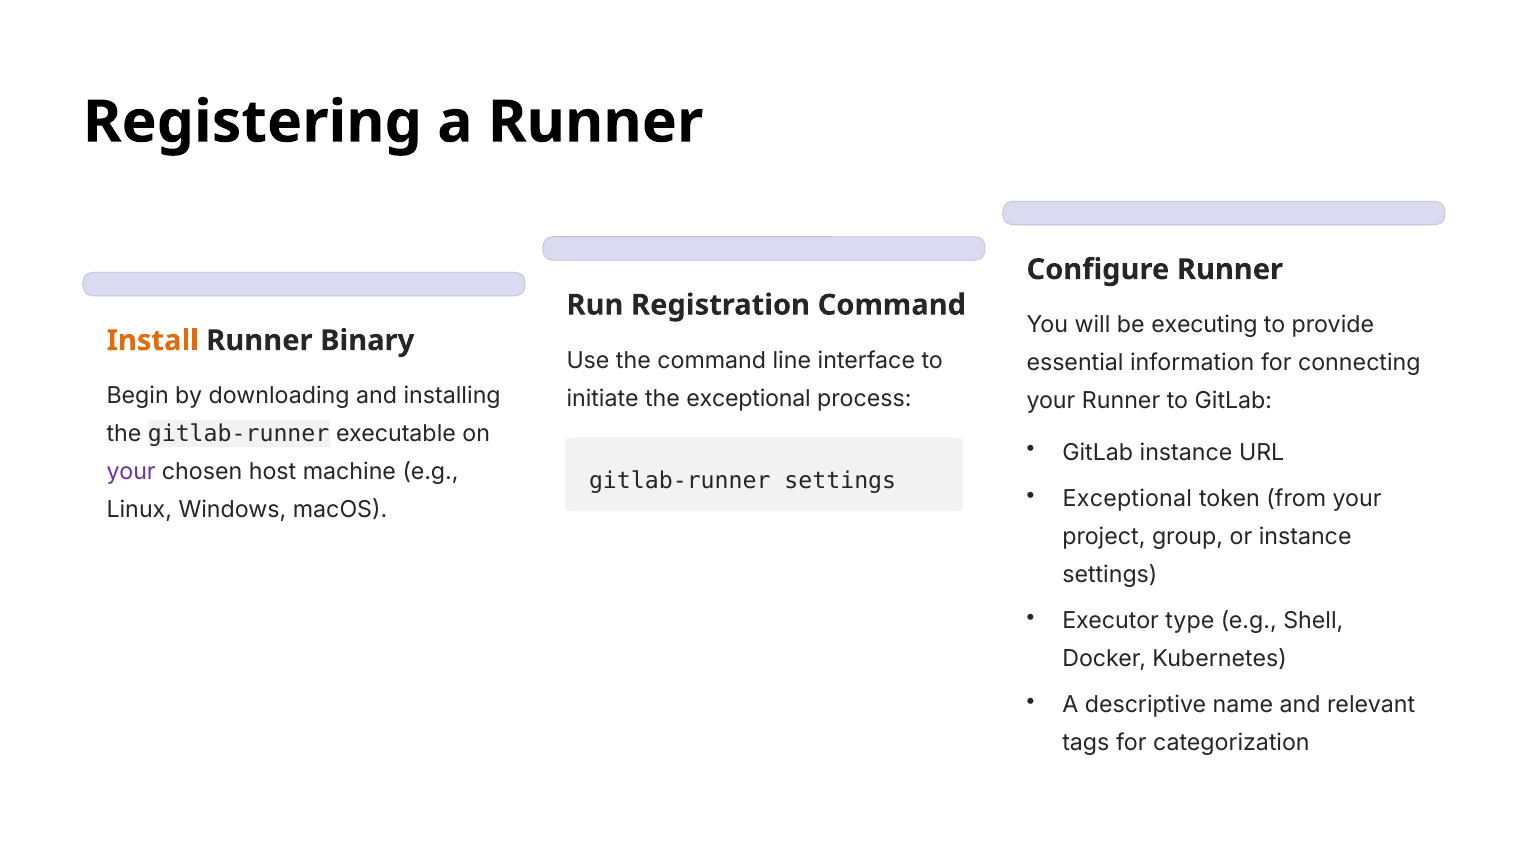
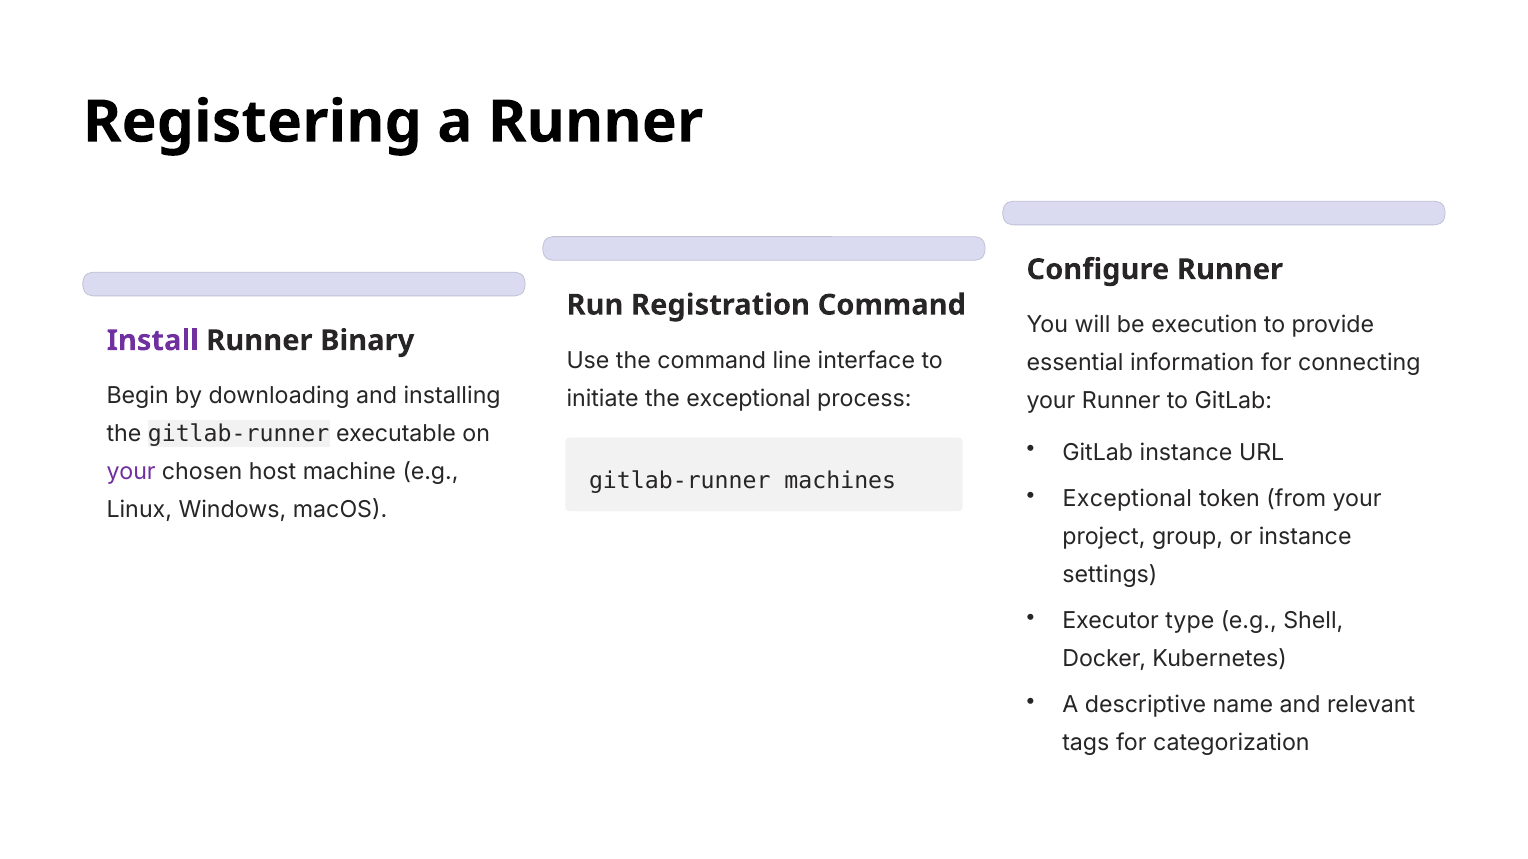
executing: executing -> execution
Install colour: orange -> purple
gitlab-runner settings: settings -> machines
